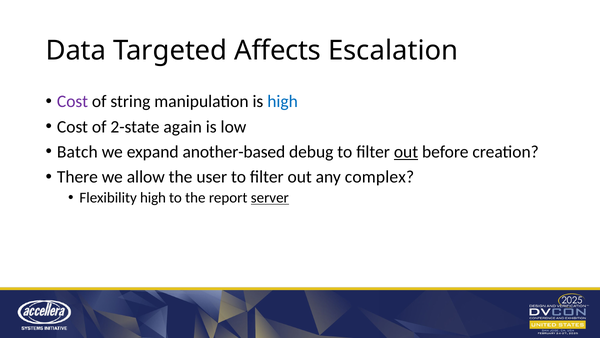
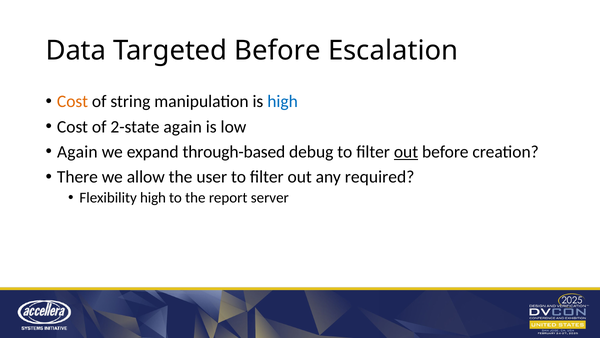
Targeted Affects: Affects -> Before
Cost at (73, 101) colour: purple -> orange
Batch at (77, 152): Batch -> Again
another-based: another-based -> through-based
complex: complex -> required
server underline: present -> none
